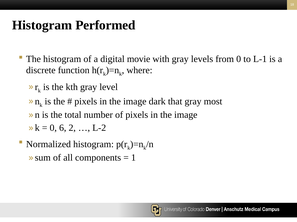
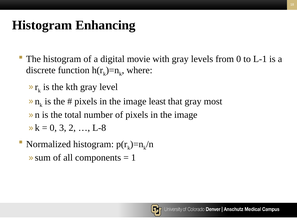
Performed: Performed -> Enhancing
dark: dark -> least
6: 6 -> 3
L-2: L-2 -> L-8
